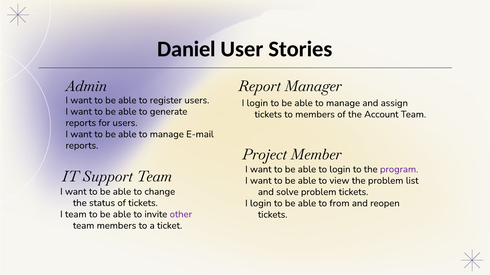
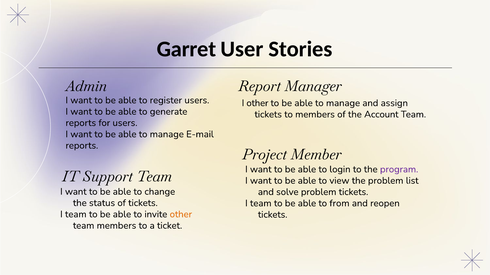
Daniel: Daniel -> Garret
login at (257, 103): login -> other
login at (261, 204): login -> team
other at (181, 215) colour: purple -> orange
